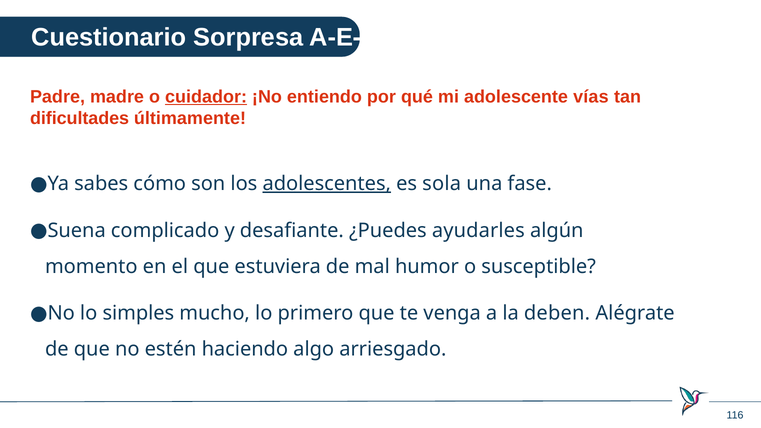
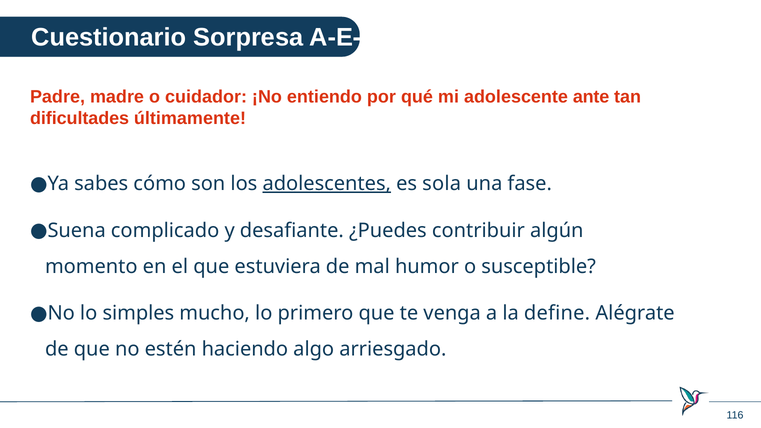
cuidador underline: present -> none
vías: vías -> ante
ayudarles: ayudarles -> contribuir
deben: deben -> define
